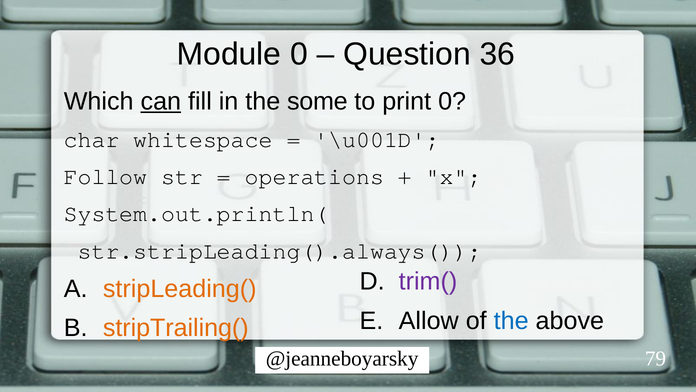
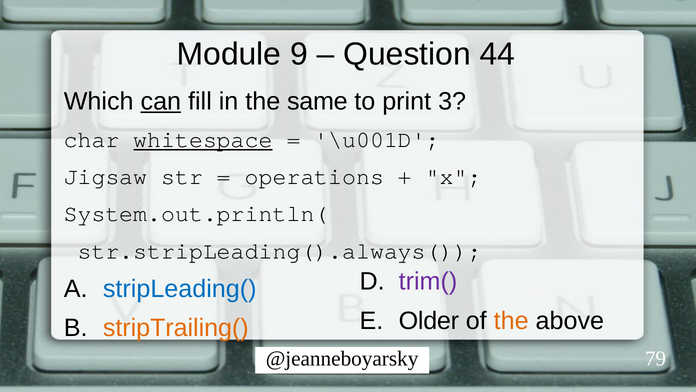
Module 0: 0 -> 9
36: 36 -> 44
some: some -> same
print 0: 0 -> 3
whitespace underline: none -> present
Follow: Follow -> Jigsaw
stripLeading( colour: orange -> blue
Allow: Allow -> Older
the at (511, 320) colour: blue -> orange
